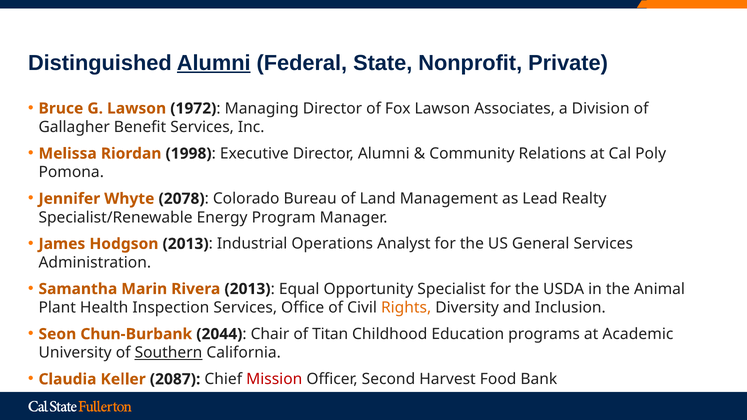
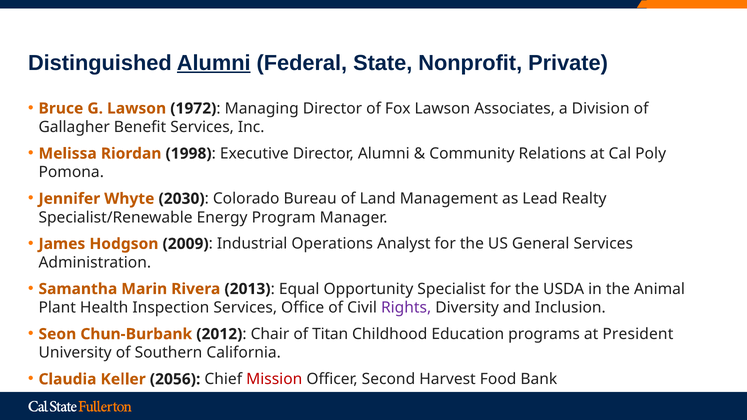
2078: 2078 -> 2030
Hodgson 2013: 2013 -> 2009
Rights colour: orange -> purple
2044: 2044 -> 2012
Academic: Academic -> President
Southern underline: present -> none
2087: 2087 -> 2056
